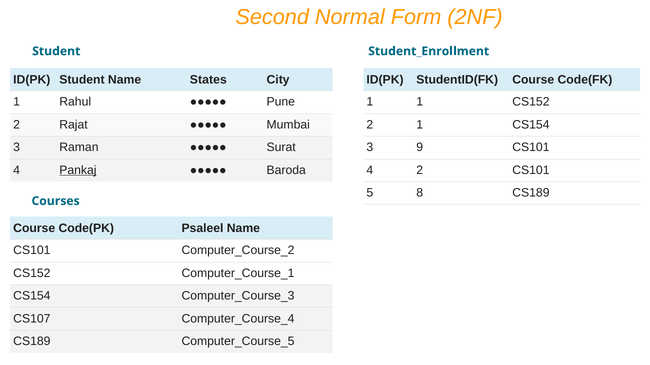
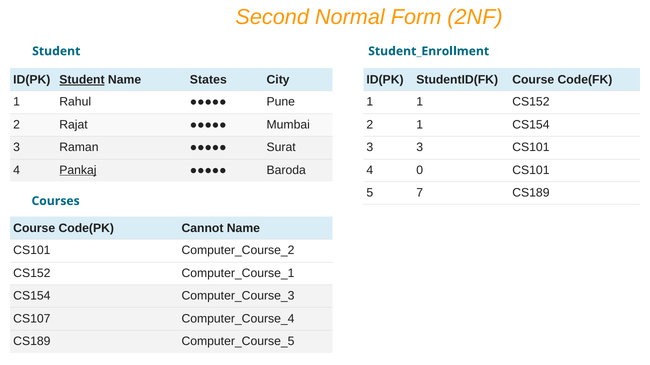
Student at (82, 80) underline: none -> present
3 9: 9 -> 3
4 2: 2 -> 0
8: 8 -> 7
Psaleel: Psaleel -> Cannot
